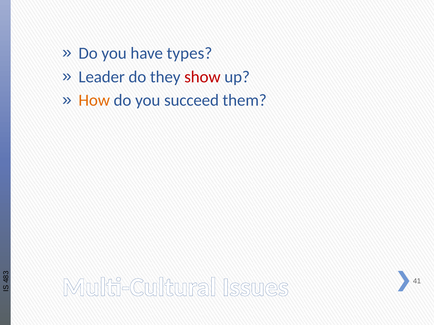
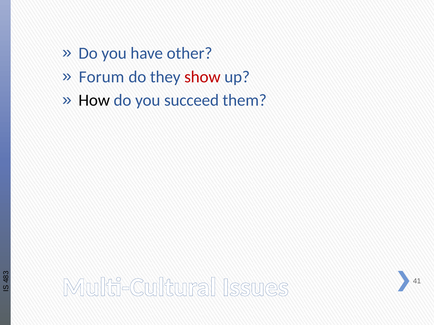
types: types -> other
Leader: Leader -> Forum
How colour: orange -> black
